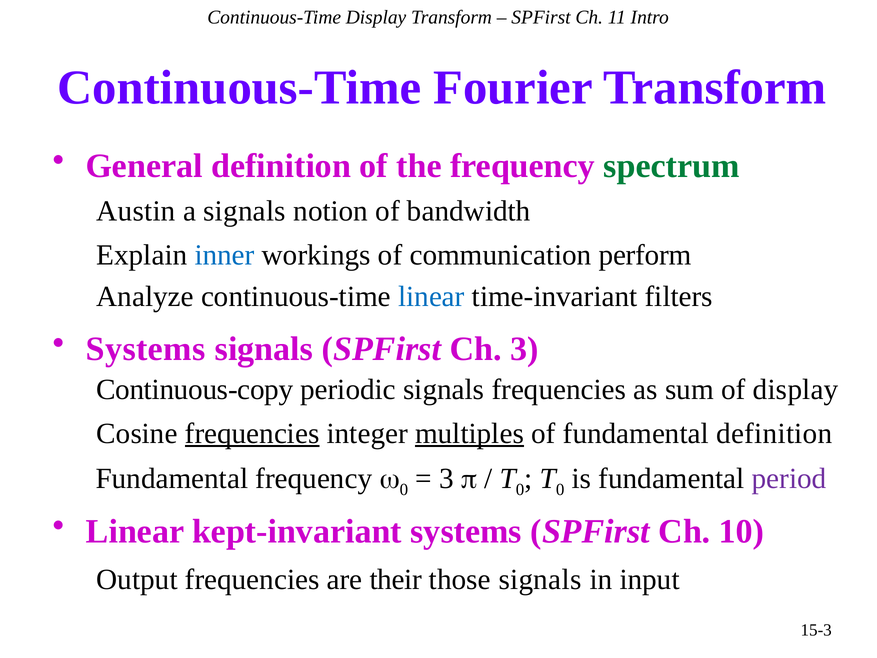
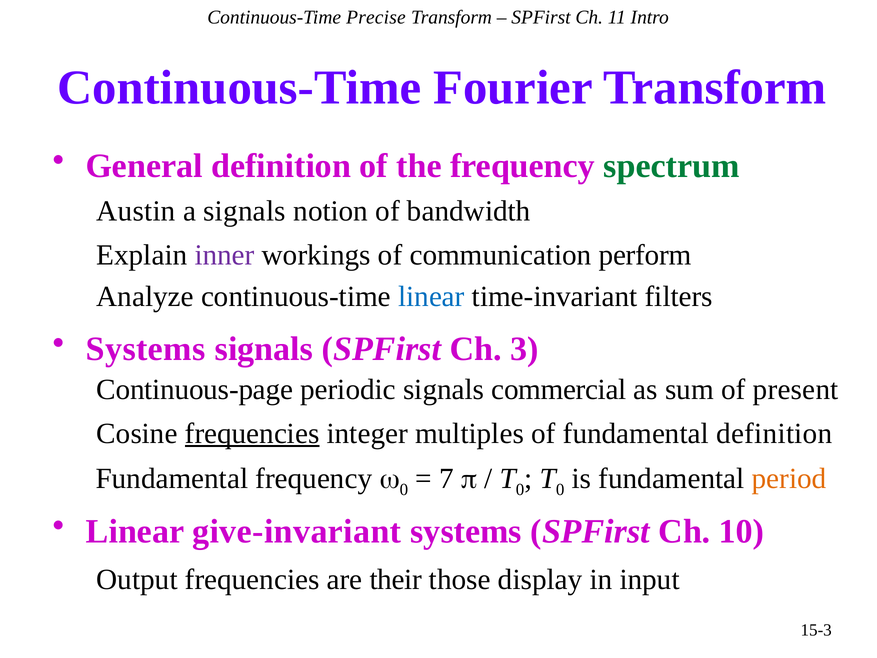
Continuous-Time Display: Display -> Precise
inner colour: blue -> purple
Continuous-copy: Continuous-copy -> Continuous-page
signals frequencies: frequencies -> commercial
of display: display -> present
multiples underline: present -> none
3 at (446, 478): 3 -> 7
period colour: purple -> orange
kept-invariant: kept-invariant -> give-invariant
those signals: signals -> display
